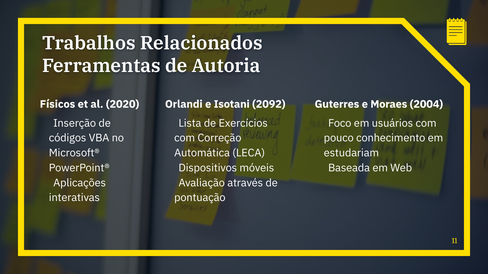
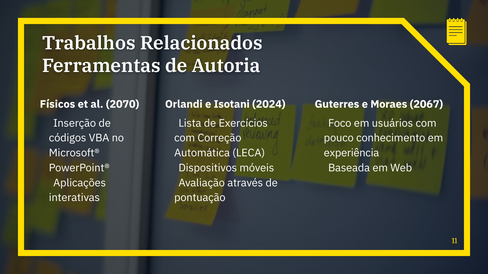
2020: 2020 -> 2070
2092: 2092 -> 2024
2004: 2004 -> 2067
estudariam: estudariam -> experiência
